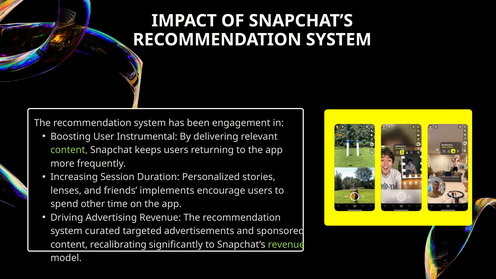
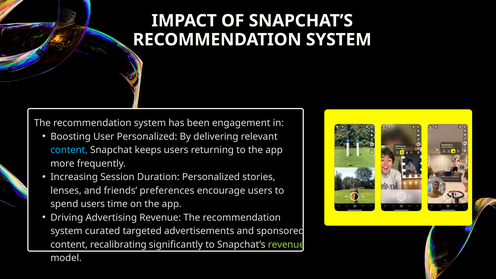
User Instrumental: Instrumental -> Personalized
content at (69, 150) colour: light green -> light blue
implements: implements -> preferences
spend other: other -> users
